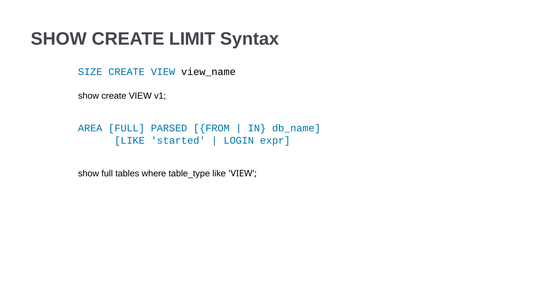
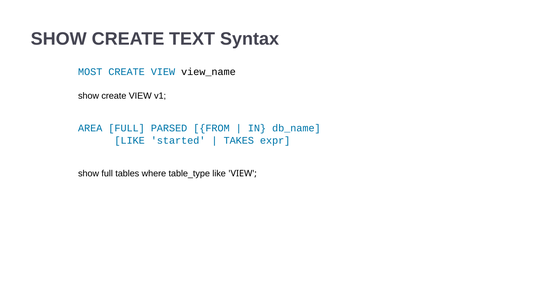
LIMIT: LIMIT -> TEXT
SIZE: SIZE -> MOST
LOGIN: LOGIN -> TAKES
